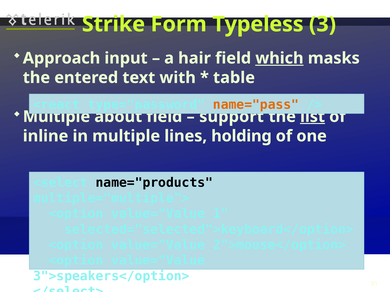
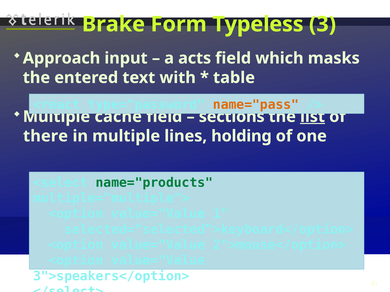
Strike: Strike -> Brake
hair: hair -> acts
which underline: present -> none
about: about -> cache
support: support -> sections
inline: inline -> there
name="products colour: black -> green
